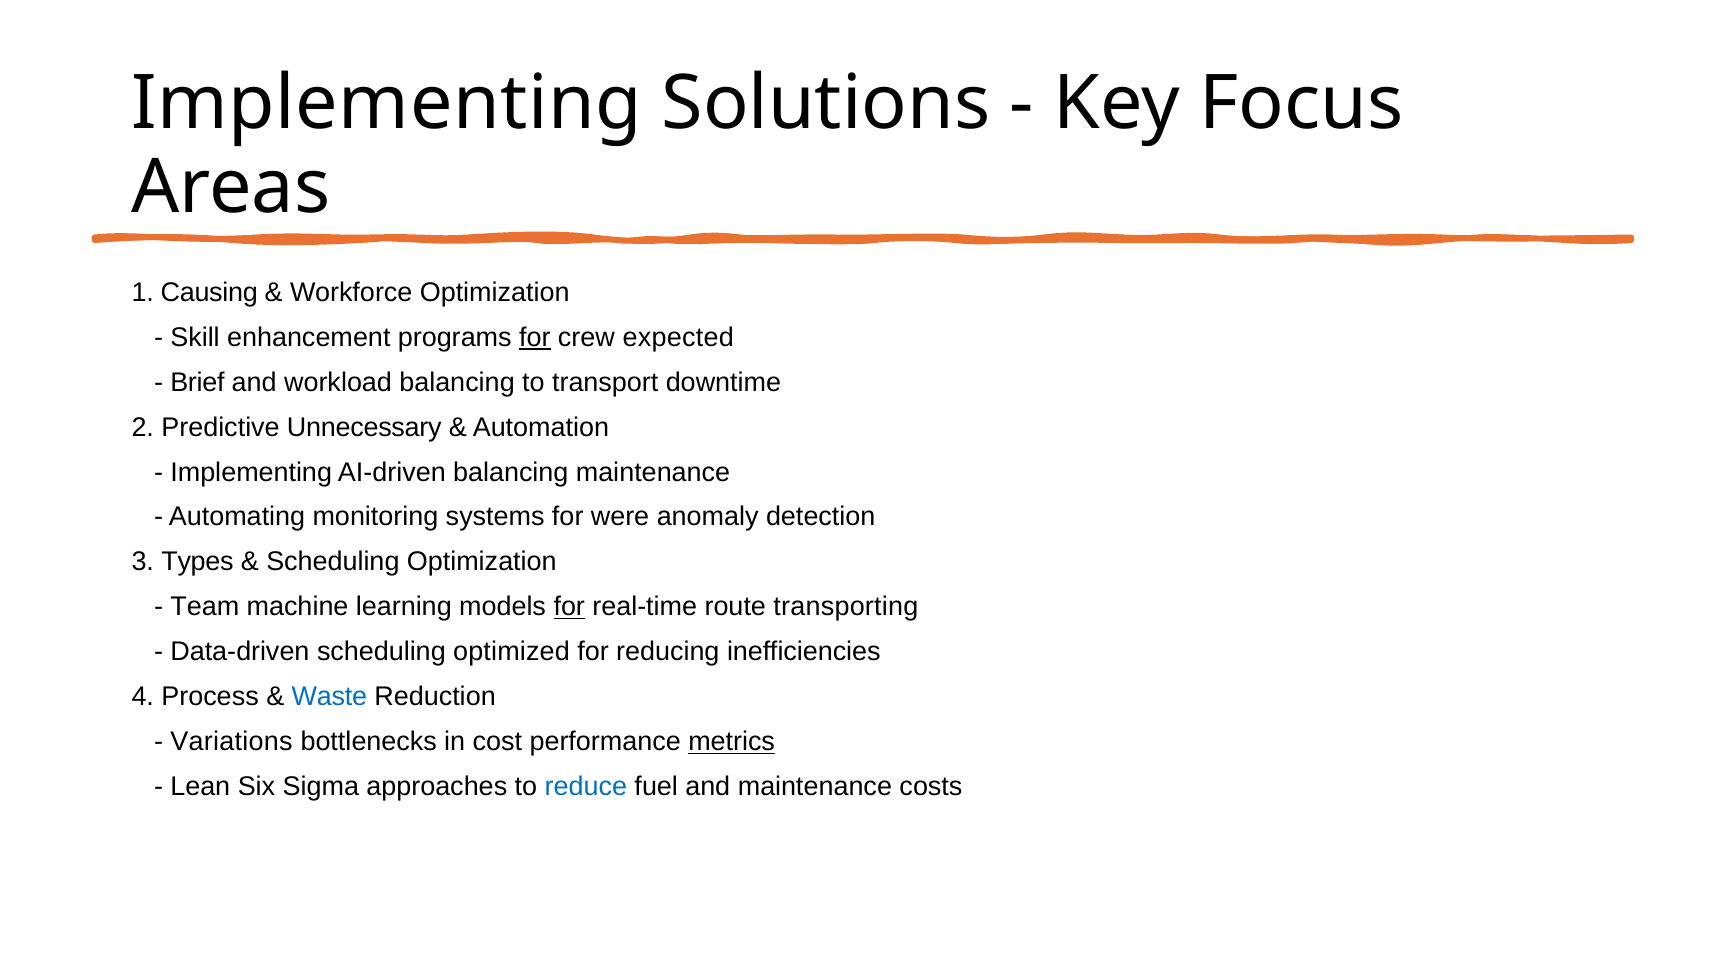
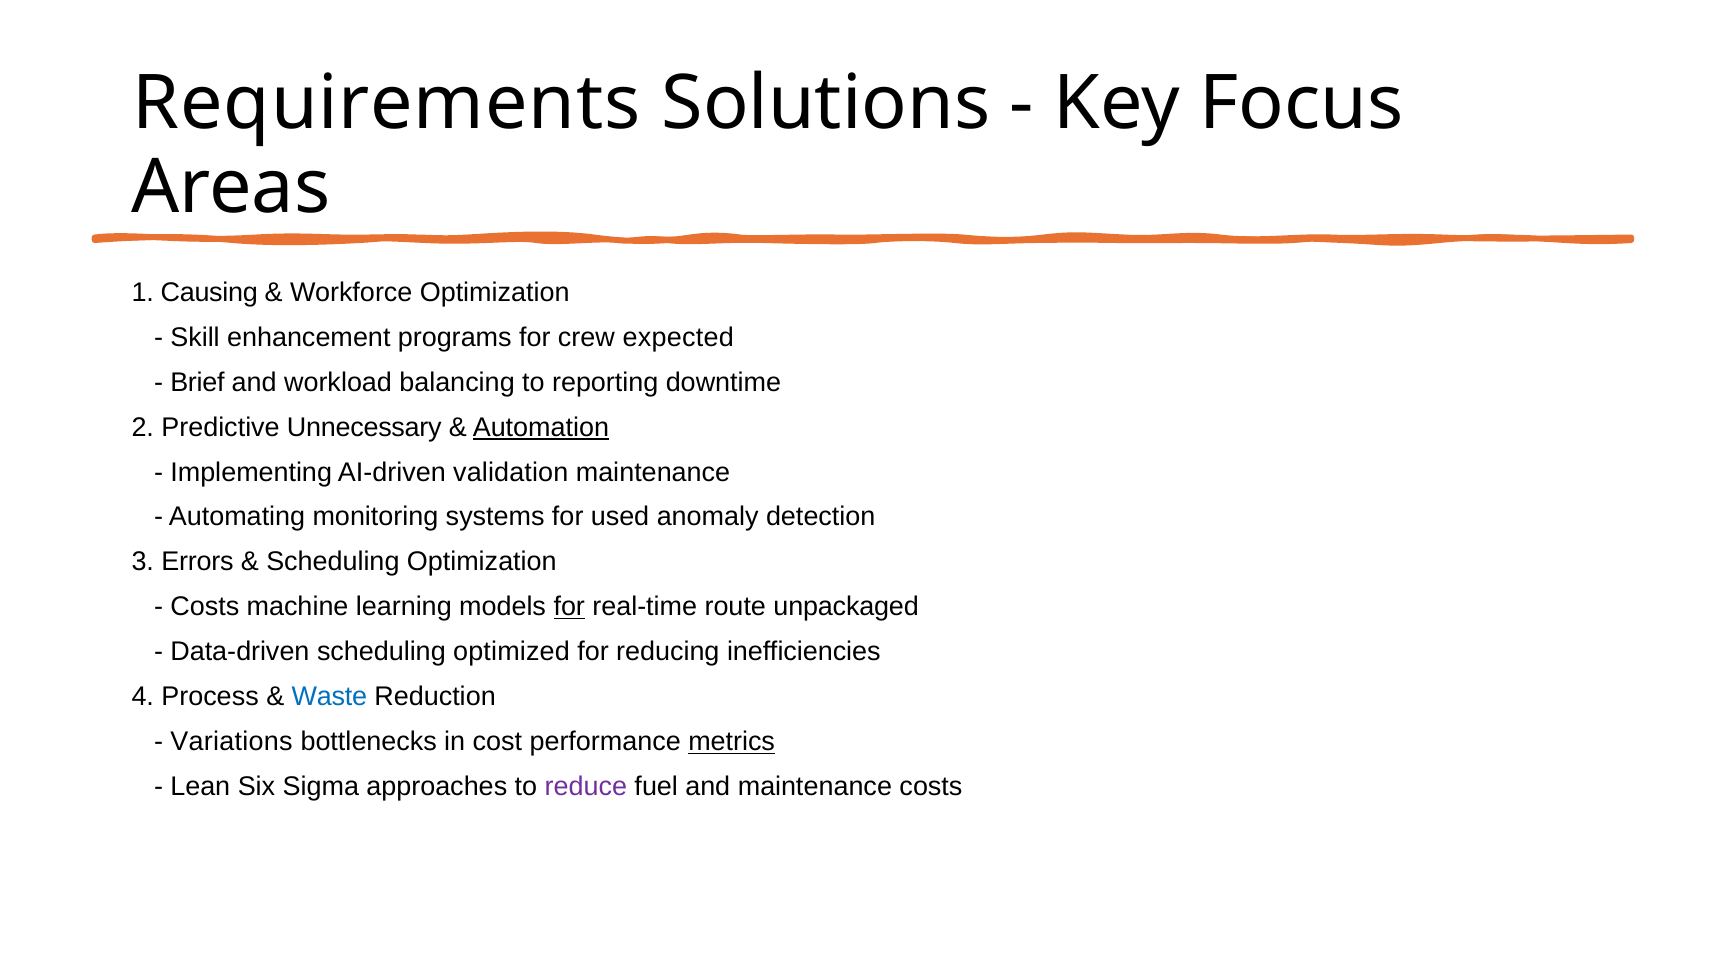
Implementing at (387, 104): Implementing -> Requirements
for at (535, 337) underline: present -> none
transport: transport -> reporting
Automation underline: none -> present
AI-driven balancing: balancing -> validation
were: were -> used
Types: Types -> Errors
Team at (205, 607): Team -> Costs
transporting: transporting -> unpackaged
reduce colour: blue -> purple
